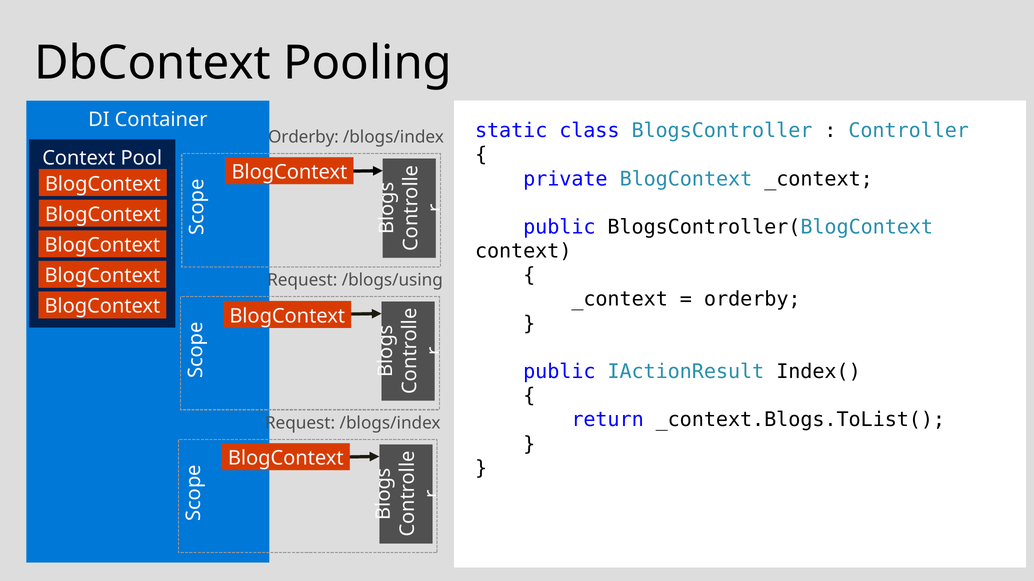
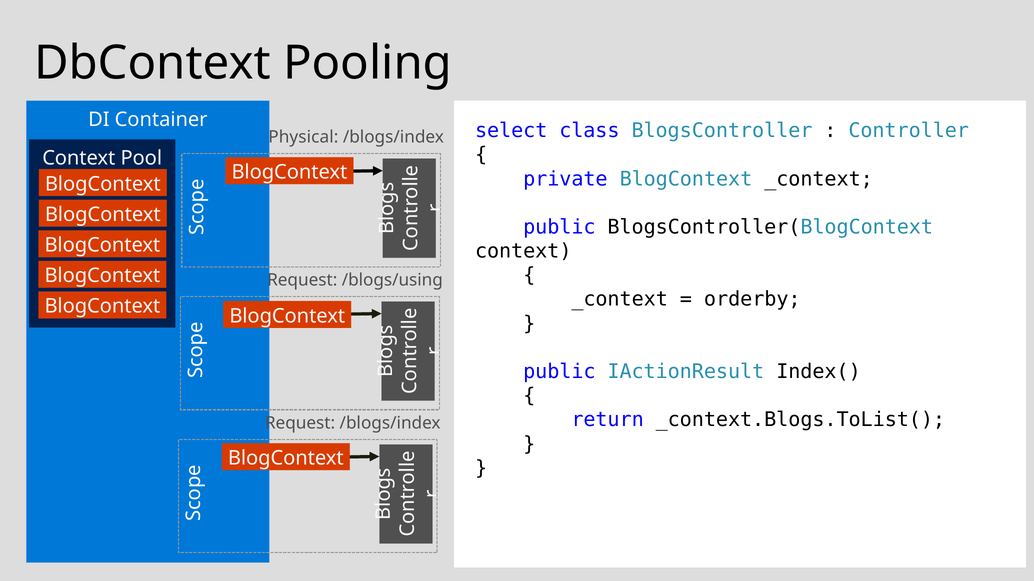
static: static -> select
Orderby at (303, 137): Orderby -> Physical
